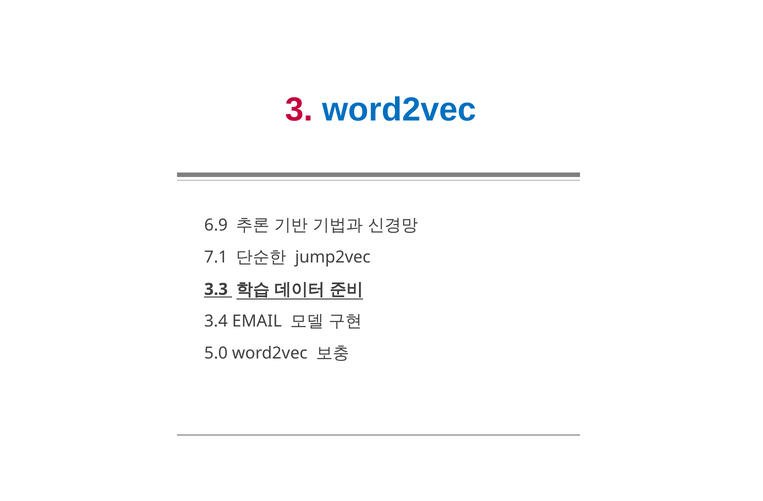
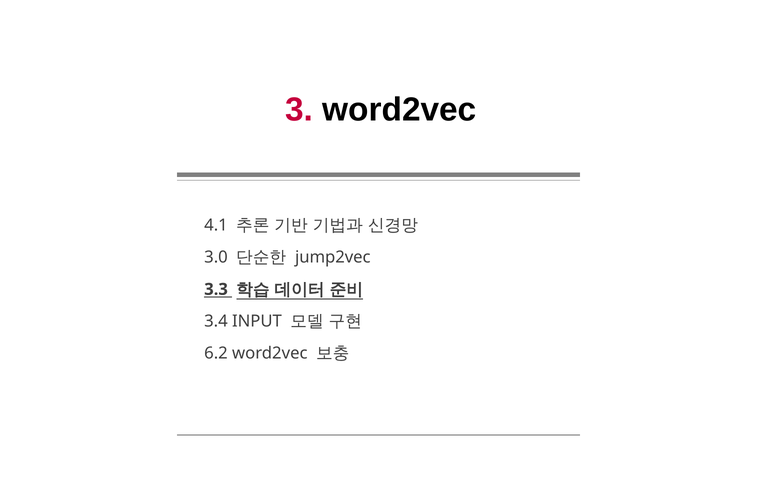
word2vec at (399, 110) colour: blue -> black
6.9: 6.9 -> 4.1
7.1: 7.1 -> 3.0
EMAIL: EMAIL -> INPUT
5.0: 5.0 -> 6.2
